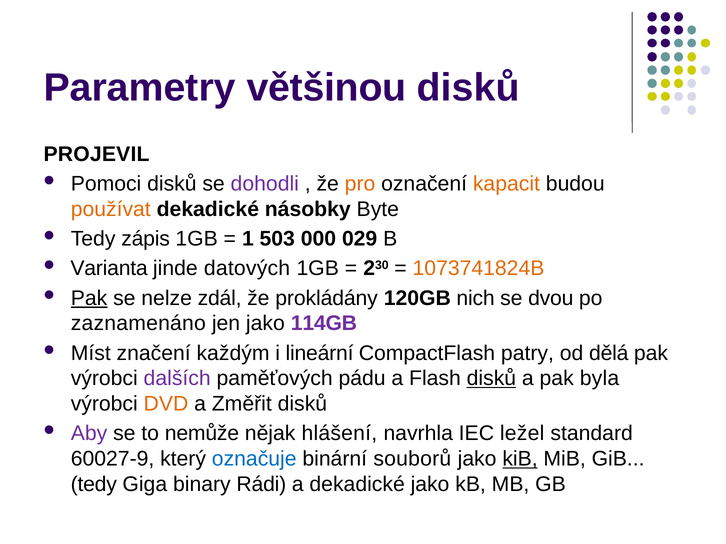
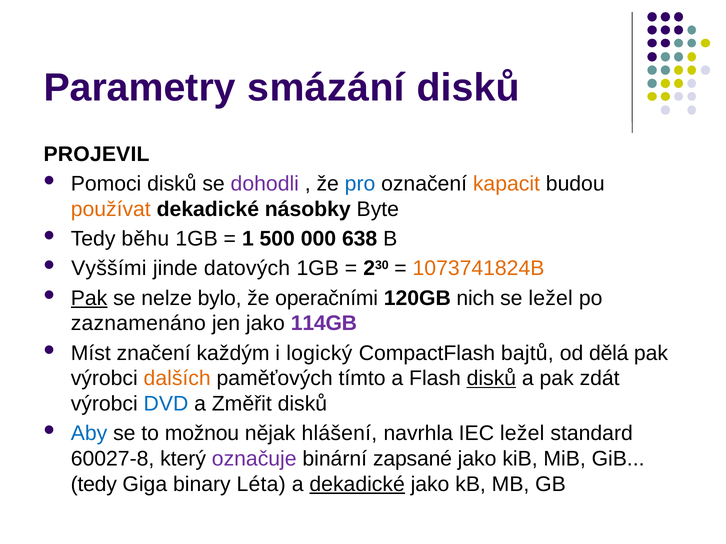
většinou: většinou -> smázání
pro colour: orange -> blue
zápis: zápis -> běhu
503: 503 -> 500
029: 029 -> 638
Varianta: Varianta -> Vyššími
zdál: zdál -> bylo
prokládány: prokládány -> operačními
se dvou: dvou -> ležel
lineární: lineární -> logický
patry: patry -> bajtů
dalších colour: purple -> orange
pádu: pádu -> tímto
byla: byla -> zdát
DVD colour: orange -> blue
Aby colour: purple -> blue
nemůže: nemůže -> možnou
60027-9: 60027-9 -> 60027-8
označuje colour: blue -> purple
souborů: souborů -> zapsané
kiB underline: present -> none
Rádi: Rádi -> Léta
dekadické at (357, 485) underline: none -> present
